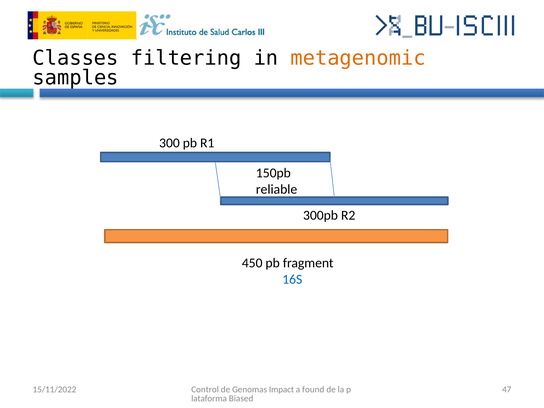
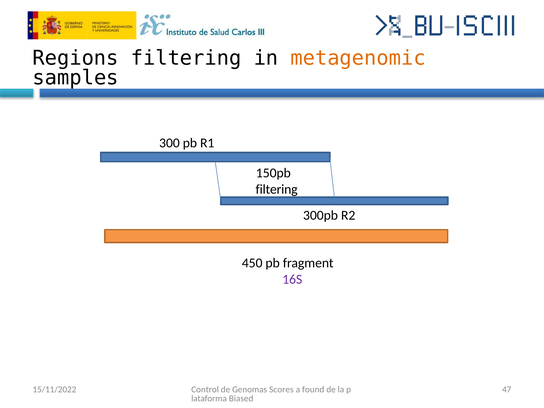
Classes: Classes -> Regions
reliable at (277, 189): reliable -> filtering
16S colour: blue -> purple
Impact: Impact -> Scores
